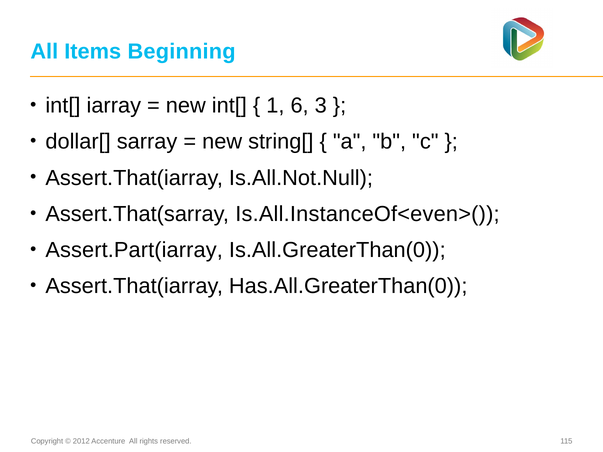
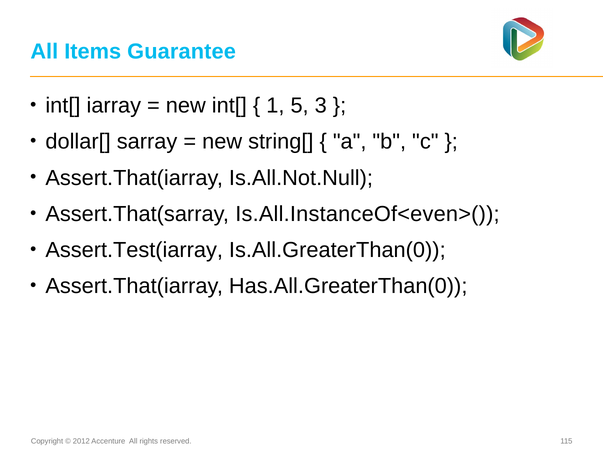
Beginning: Beginning -> Guarantee
6: 6 -> 5
Assert.Part(iarray: Assert.Part(iarray -> Assert.Test(iarray
